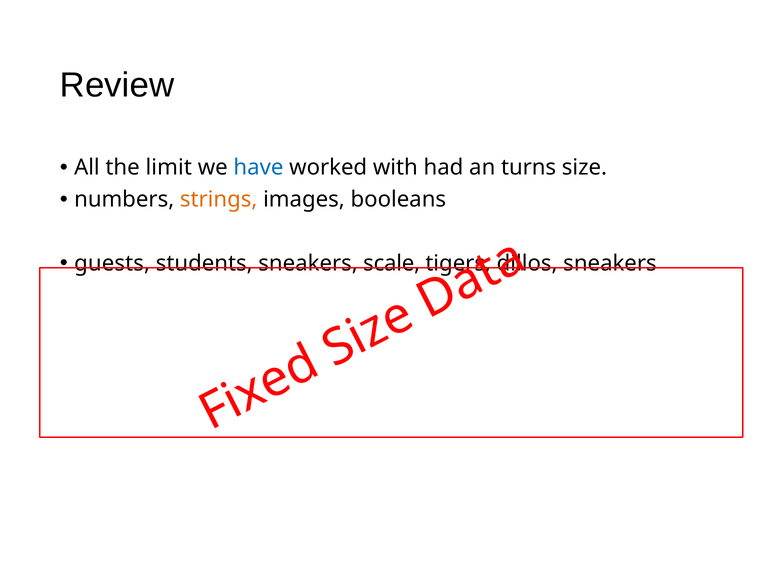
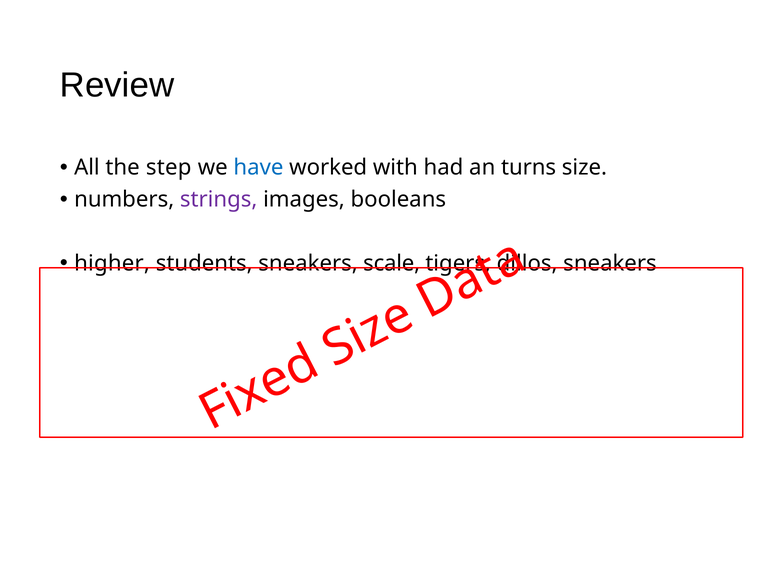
limit: limit -> step
strings colour: orange -> purple
guests: guests -> higher
